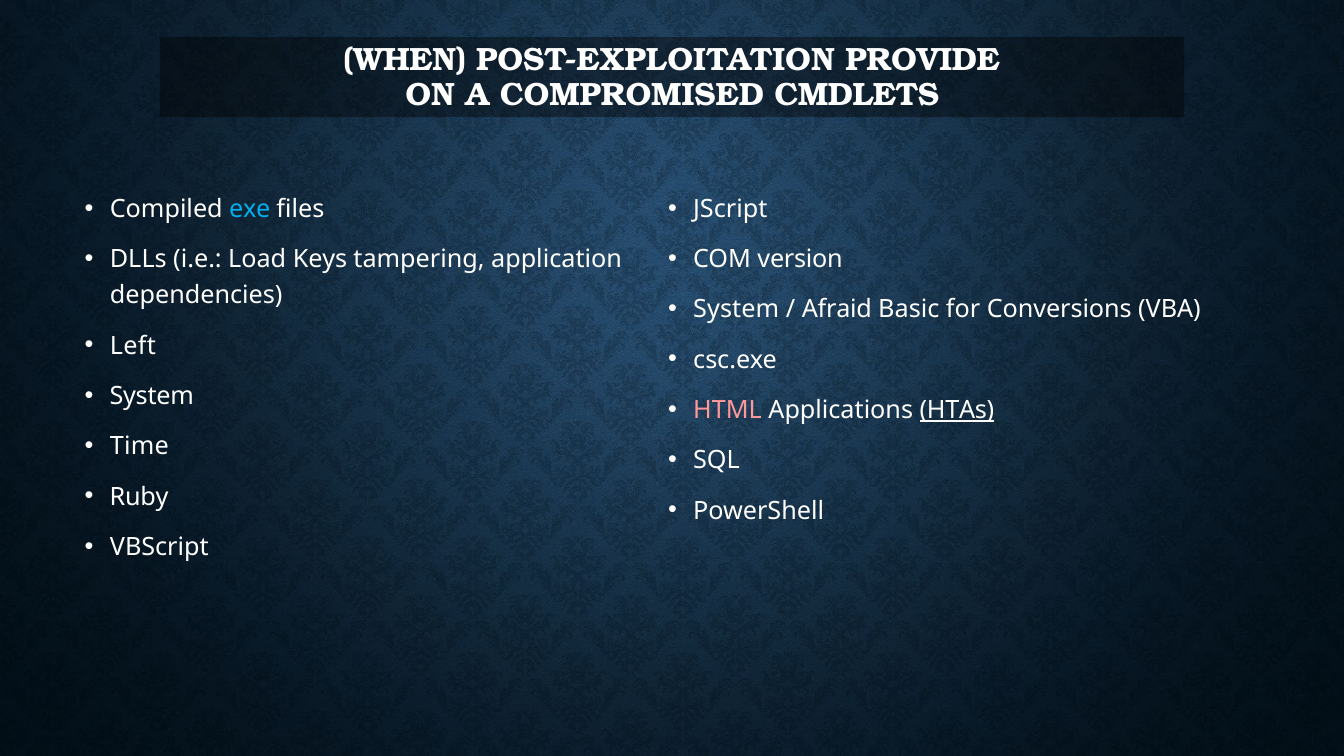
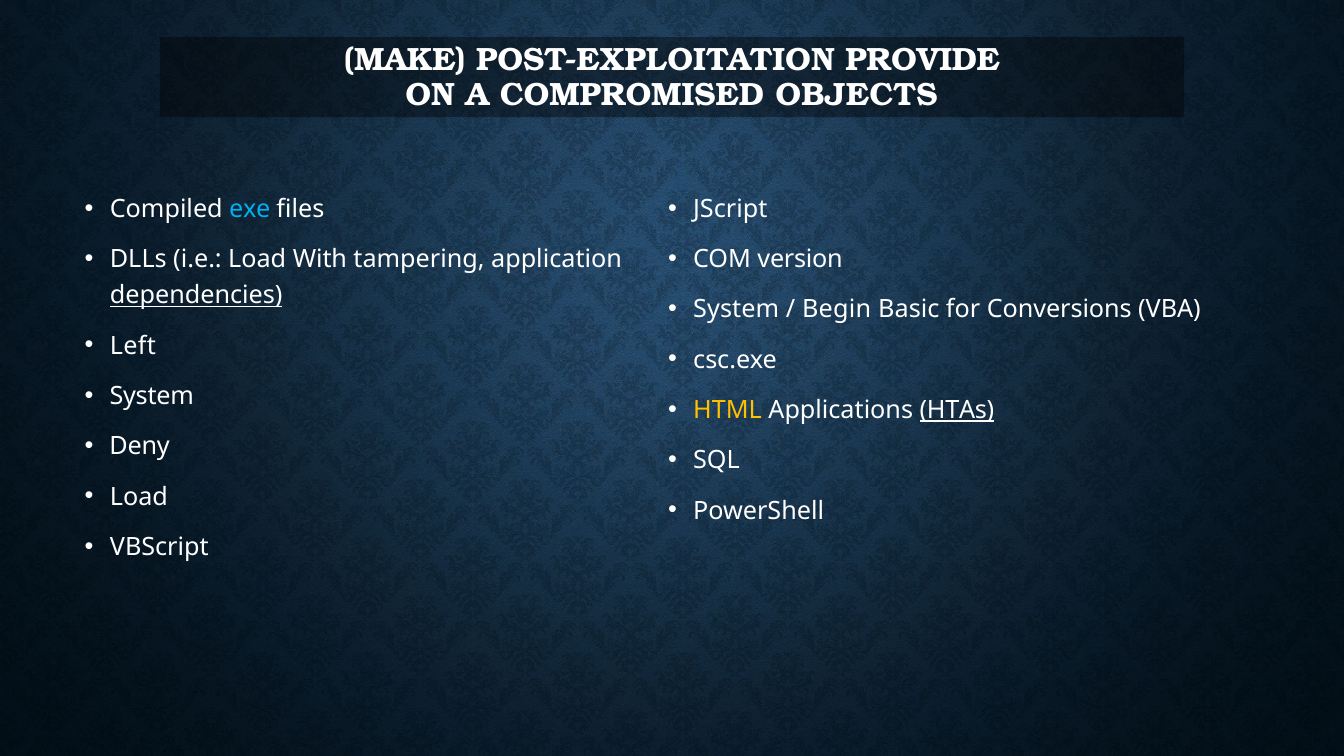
WHEN: WHEN -> MAKE
CMDLETS: CMDLETS -> OBJECTS
Keys: Keys -> With
dependencies underline: none -> present
Afraid: Afraid -> Begin
HTML colour: pink -> yellow
Time: Time -> Deny
Ruby at (139, 497): Ruby -> Load
